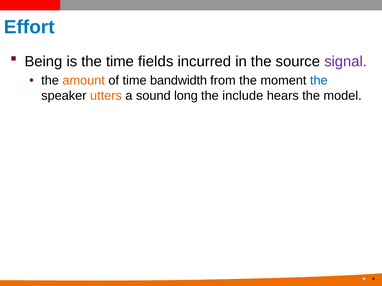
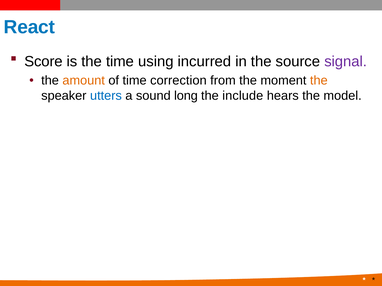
Effort: Effort -> React
Being: Being -> Score
fields: fields -> using
bandwidth: bandwidth -> correction
the at (319, 80) colour: blue -> orange
utters colour: orange -> blue
